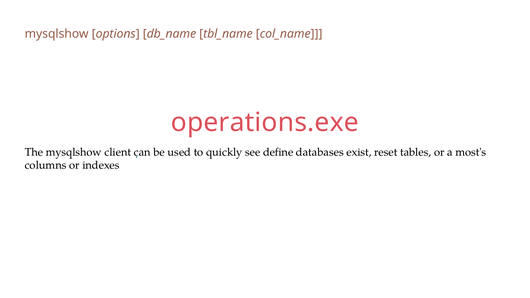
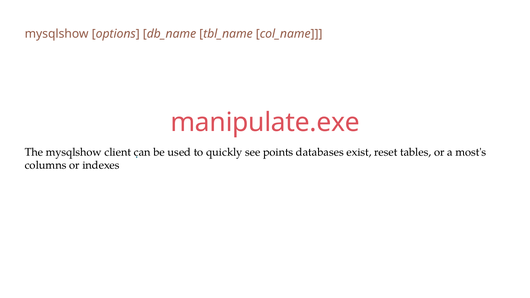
operations.exe: operations.exe -> manipulate.exe
define: define -> points
